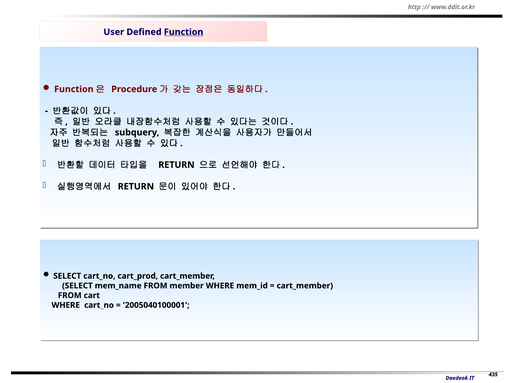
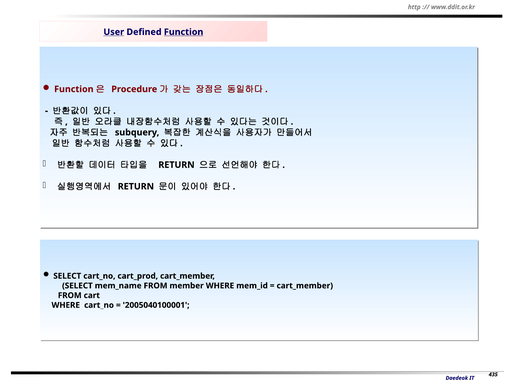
User underline: none -> present
